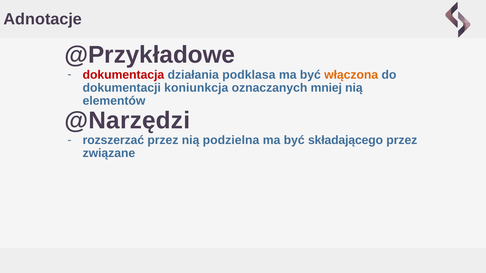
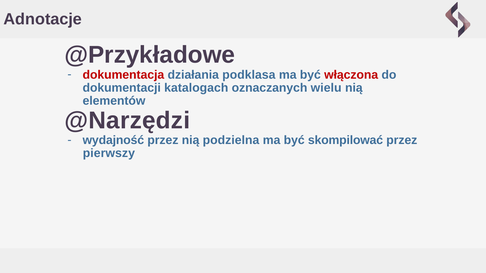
włączona colour: orange -> red
koniunkcja: koniunkcja -> katalogach
mniej: mniej -> wielu
rozszerzać: rozszerzać -> wydajność
składającego: składającego -> skompilować
związane: związane -> pierwszy
